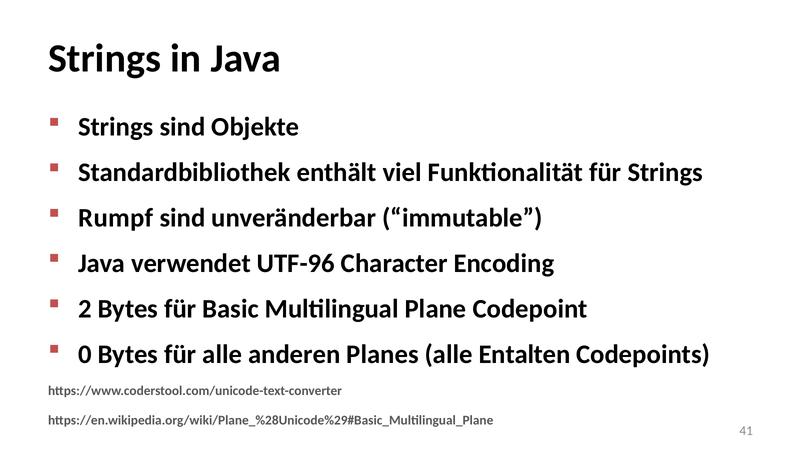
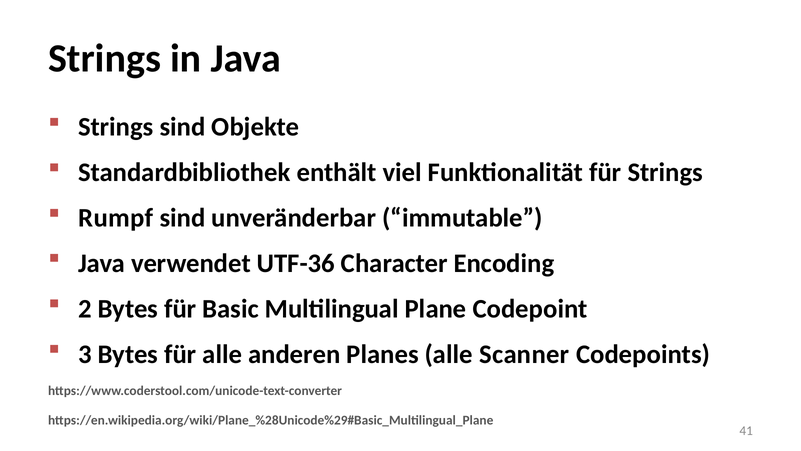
UTF-96: UTF-96 -> UTF-36
0: 0 -> 3
Entalten: Entalten -> Scanner
